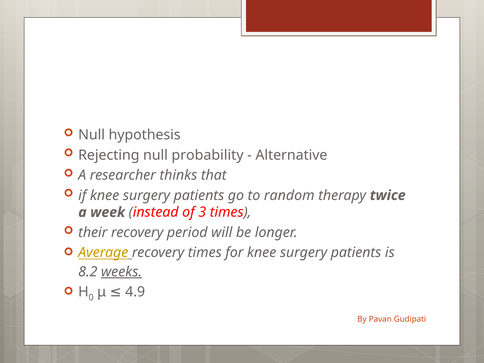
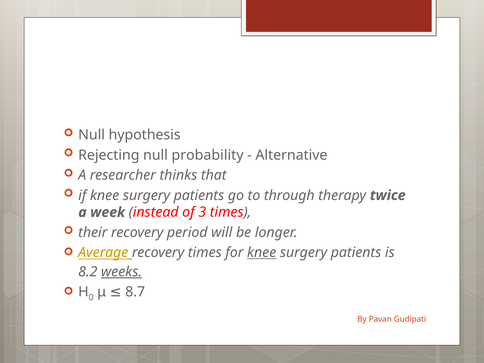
random: random -> through
knee at (262, 253) underline: none -> present
4.9: 4.9 -> 8.7
